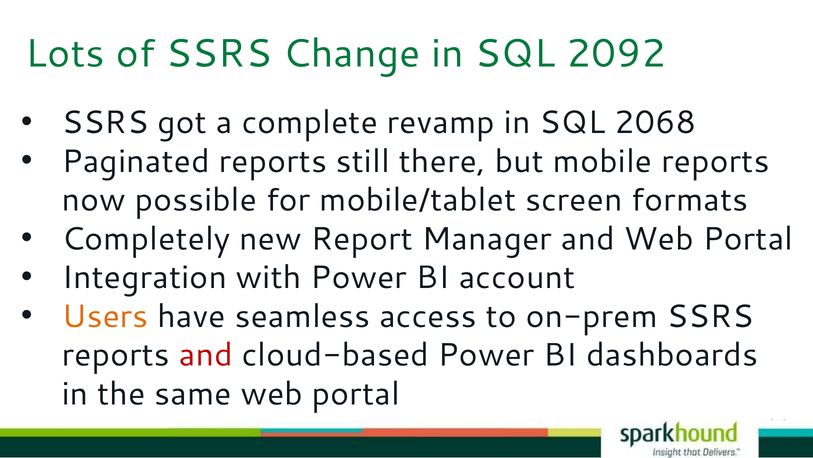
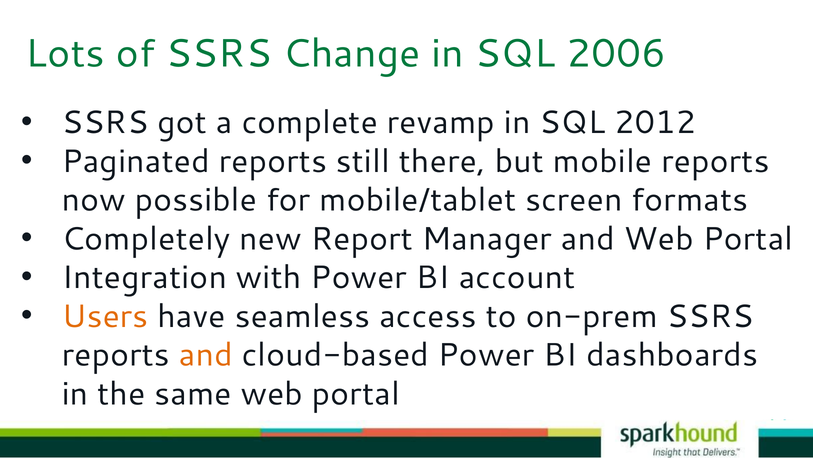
2092: 2092 -> 2006
2068: 2068 -> 2012
and at (206, 355) colour: red -> orange
